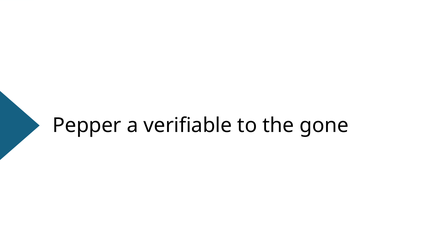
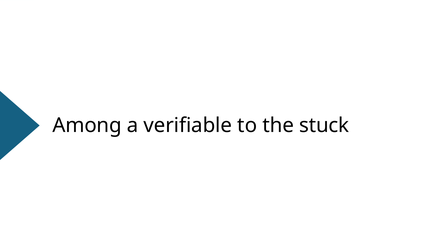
Pepper: Pepper -> Among
gone: gone -> stuck
